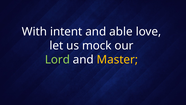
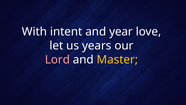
able: able -> year
mock: mock -> years
Lord colour: light green -> pink
